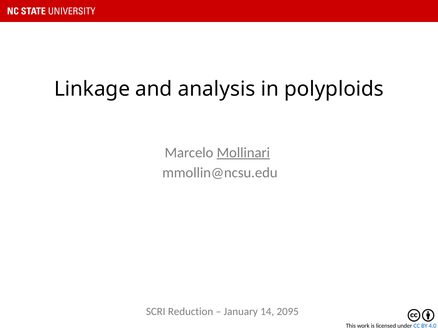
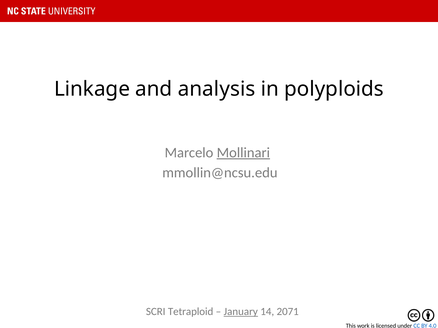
Reduction: Reduction -> Tetraploid
January underline: none -> present
2095: 2095 -> 2071
